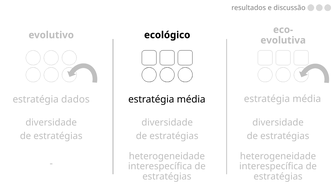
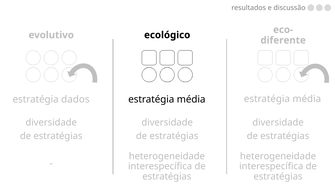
evolutiva: evolutiva -> diferente
